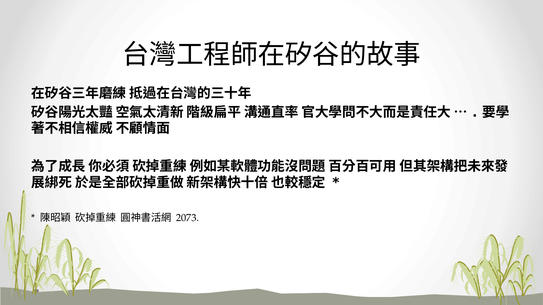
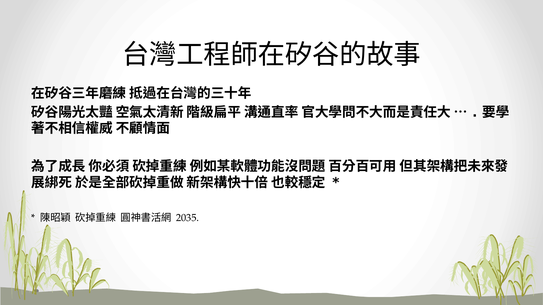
2073: 2073 -> 2035
